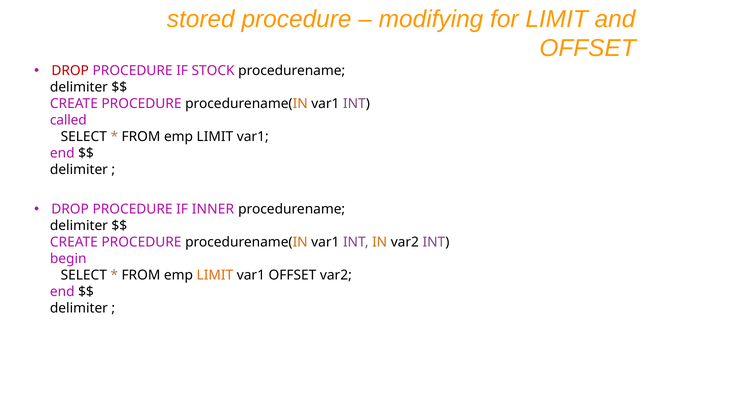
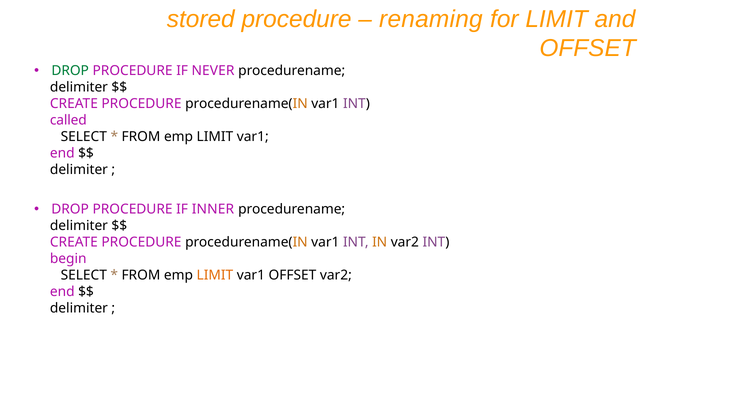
modifying: modifying -> renaming
DROP at (70, 71) colour: red -> green
STOCK: STOCK -> NEVER
